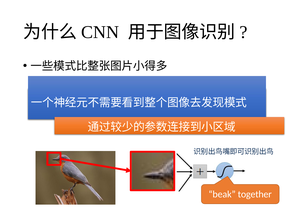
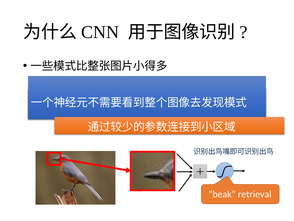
together: together -> retrieval
